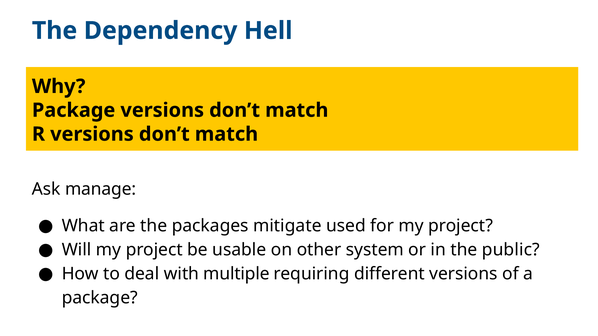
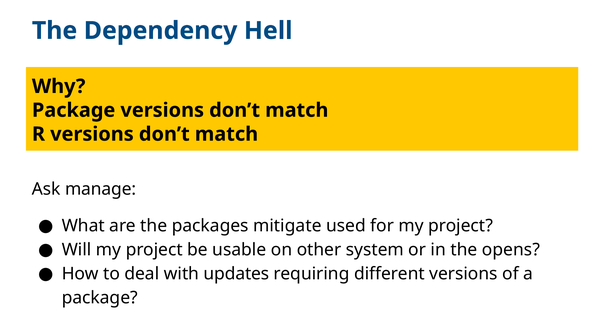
public: public -> opens
multiple: multiple -> updates
